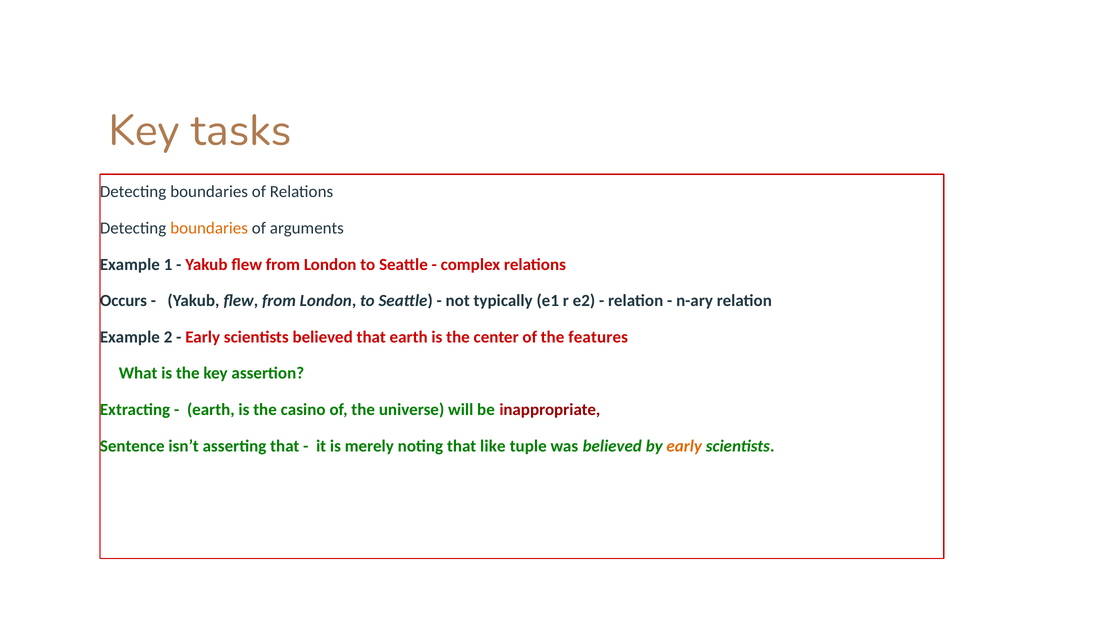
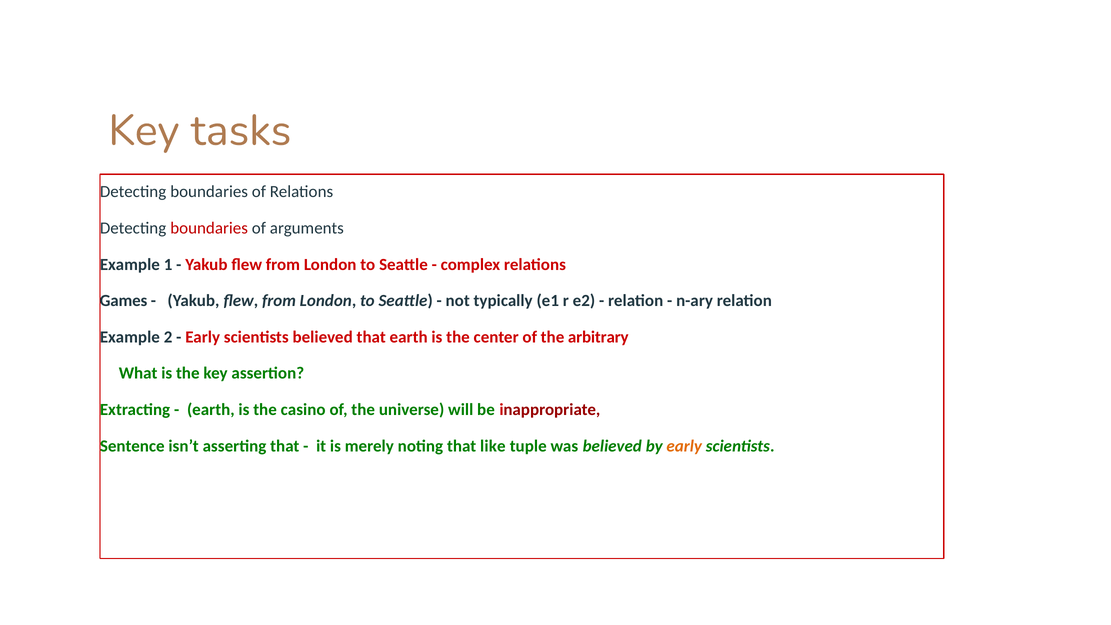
boundaries at (209, 228) colour: orange -> red
Occurs: Occurs -> Games
features: features -> arbitrary
